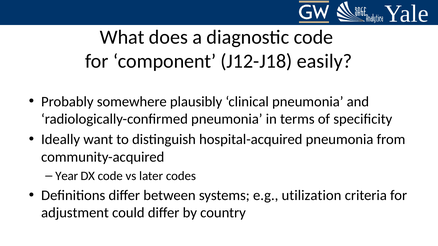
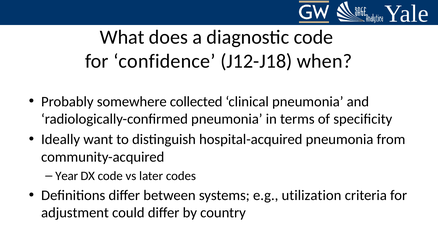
component: component -> confidence
easily: easily -> when
plausibly: plausibly -> collected
